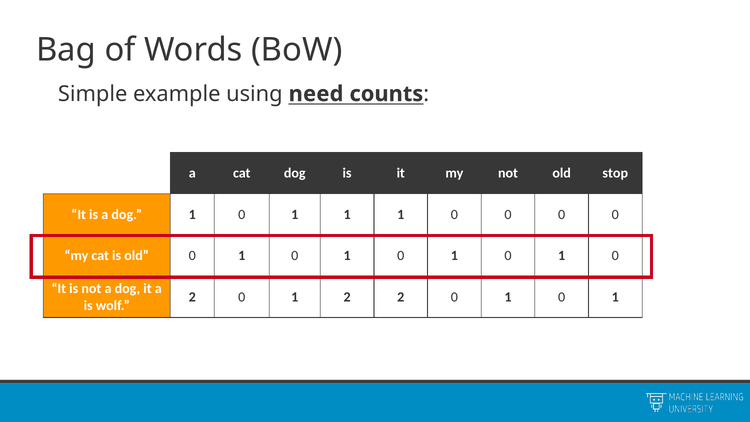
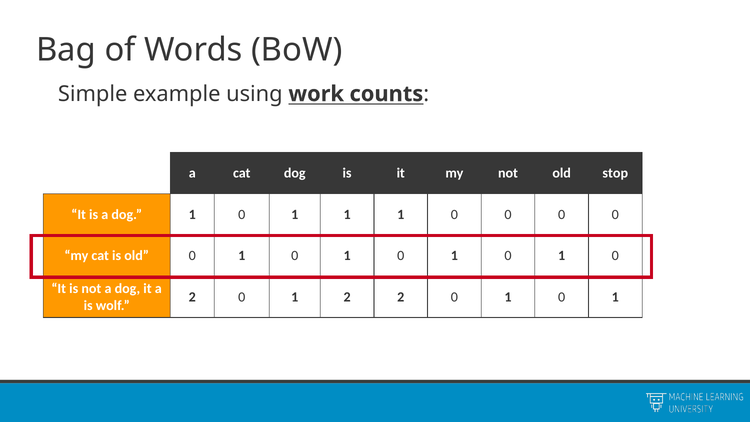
need: need -> work
